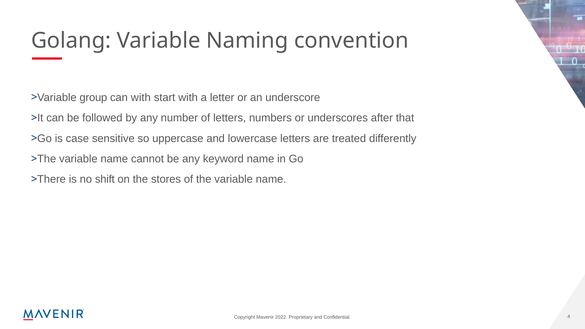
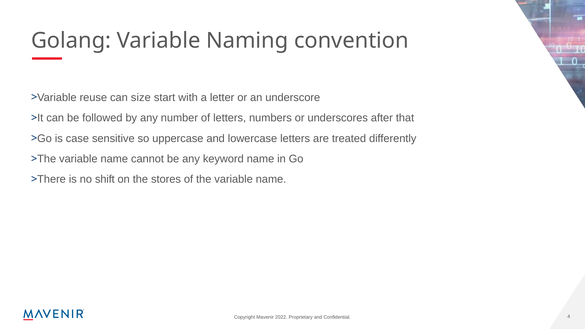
group: group -> reuse
can with: with -> size
